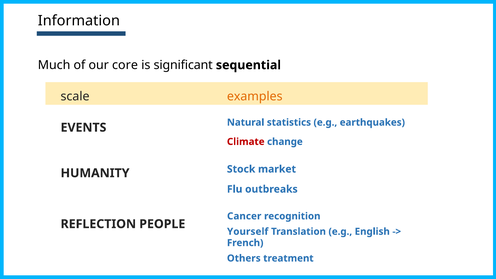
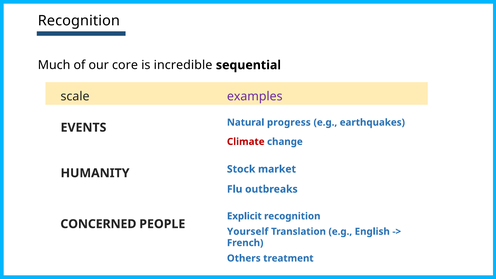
Information at (79, 21): Information -> Recognition
significant: significant -> incredible
examples colour: orange -> purple
statistics: statistics -> progress
Cancer: Cancer -> Explicit
REFLECTION: REFLECTION -> CONCERNED
